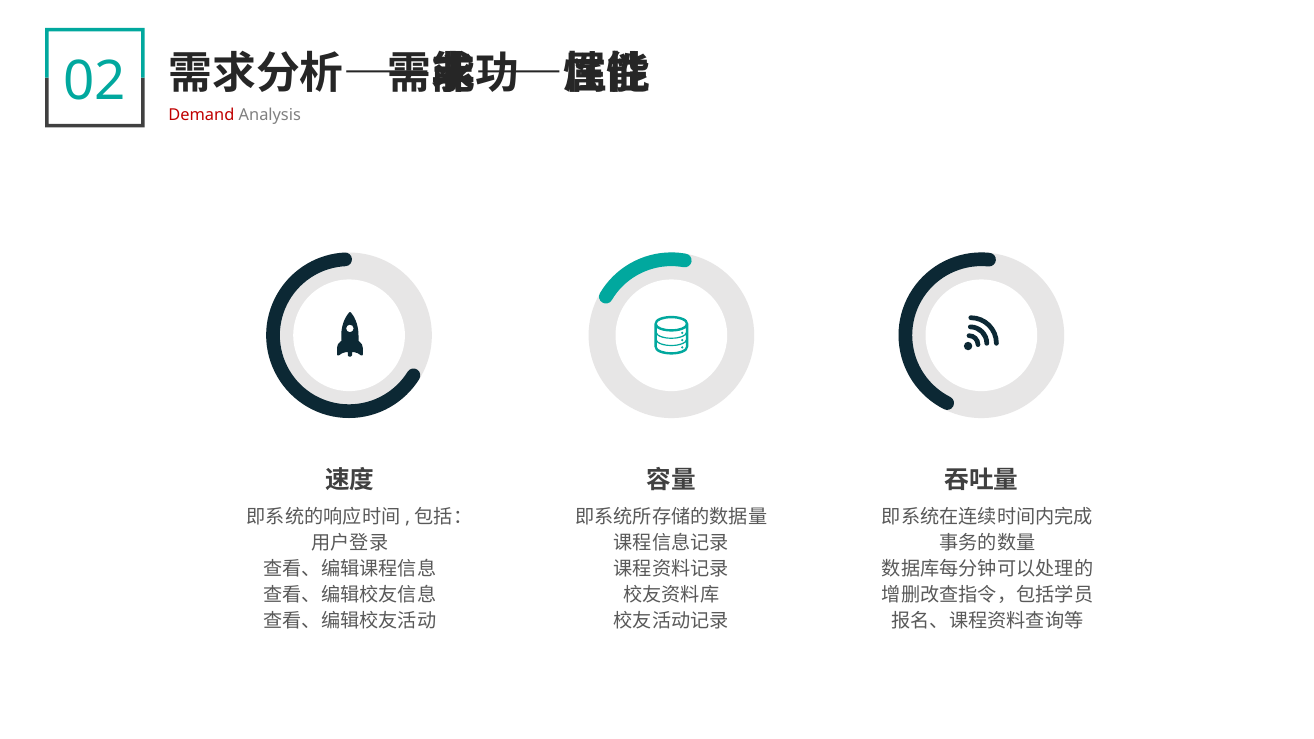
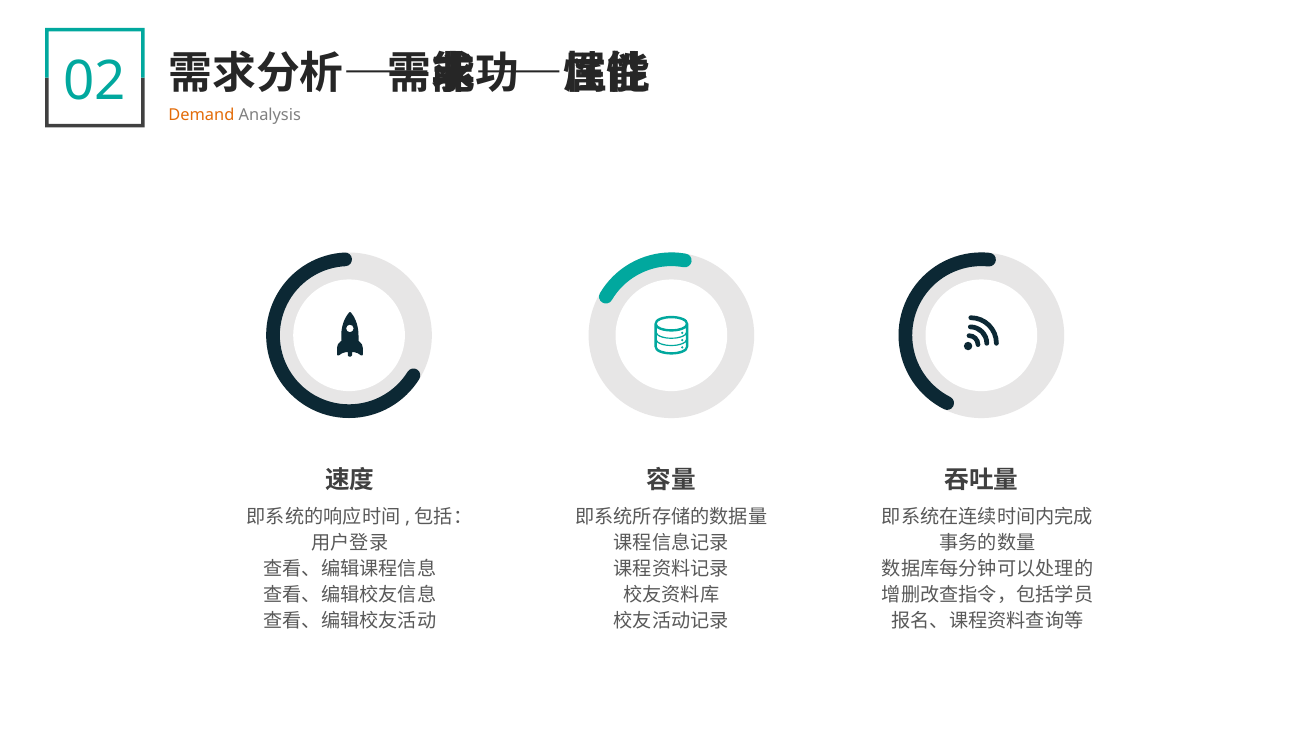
Demand colour: red -> orange
